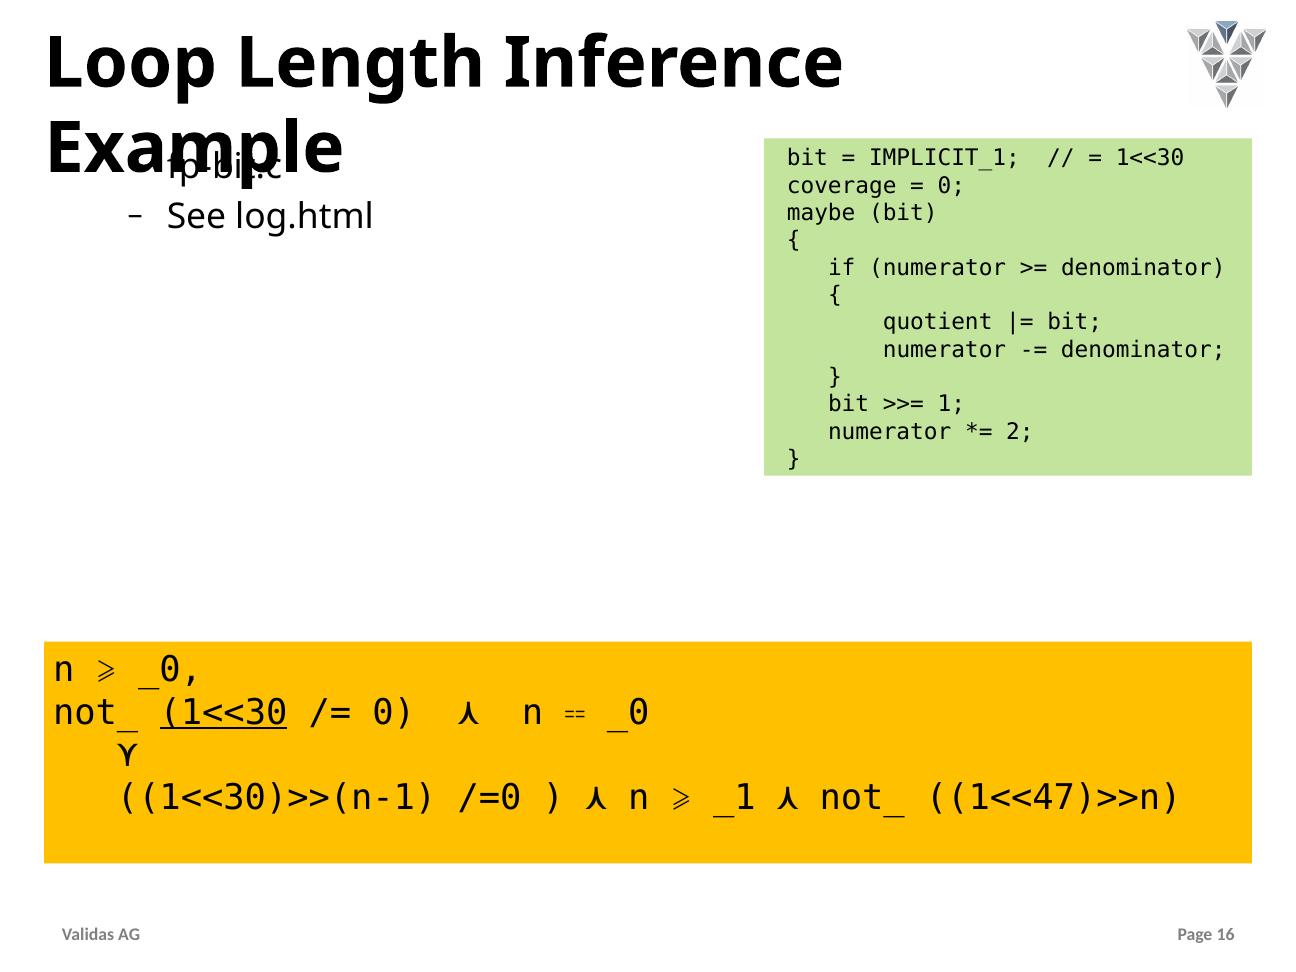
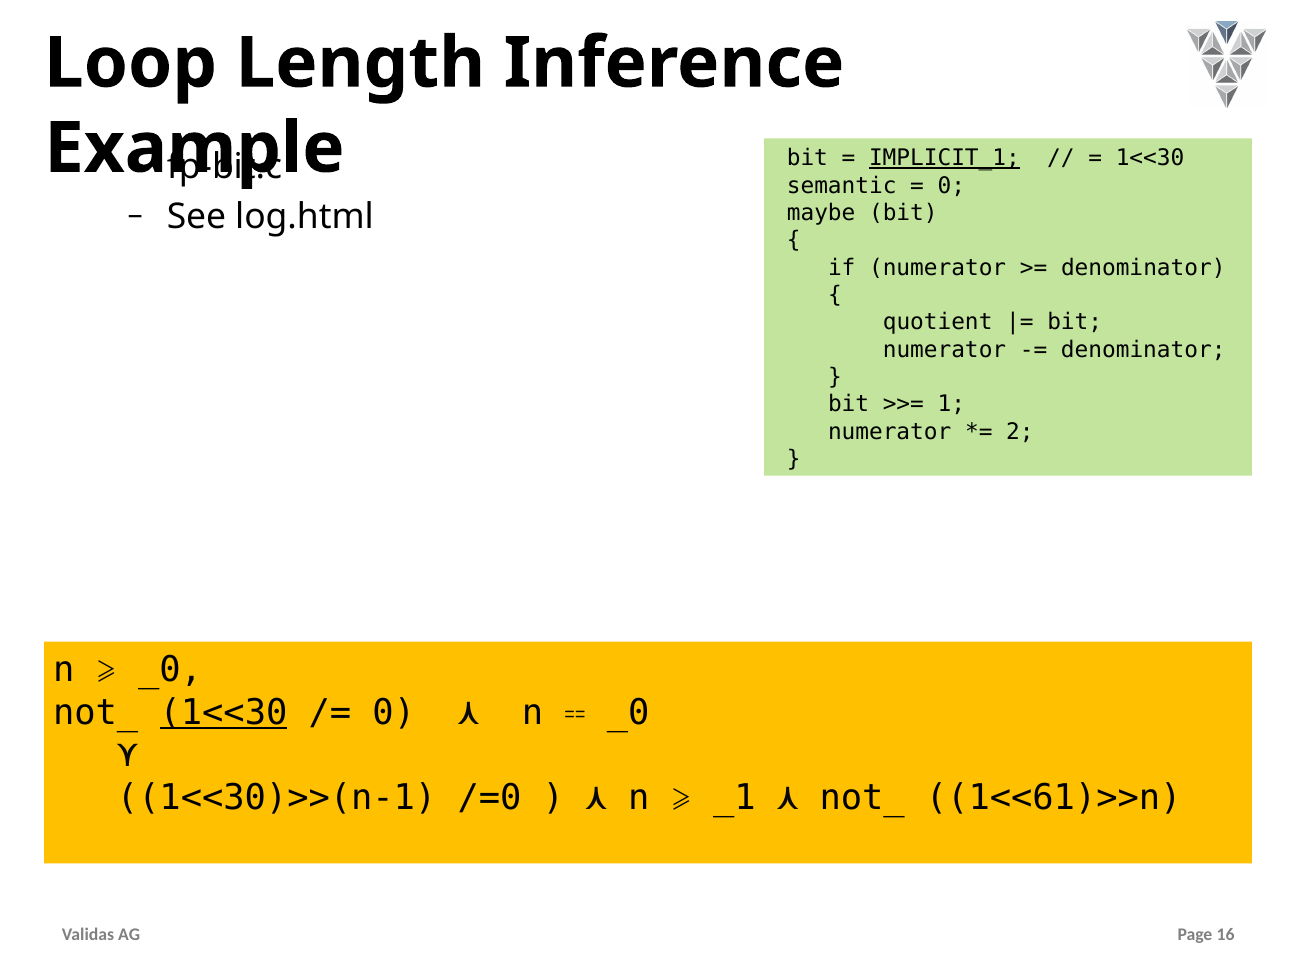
IMPLICIT_1 underline: none -> present
coverage: coverage -> semantic
1<<47)>>n: 1<<47)>>n -> 1<<61)>>n
